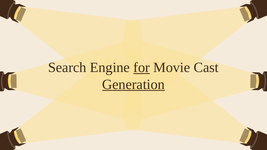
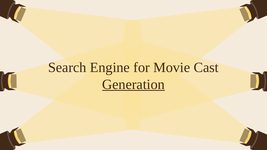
for underline: present -> none
